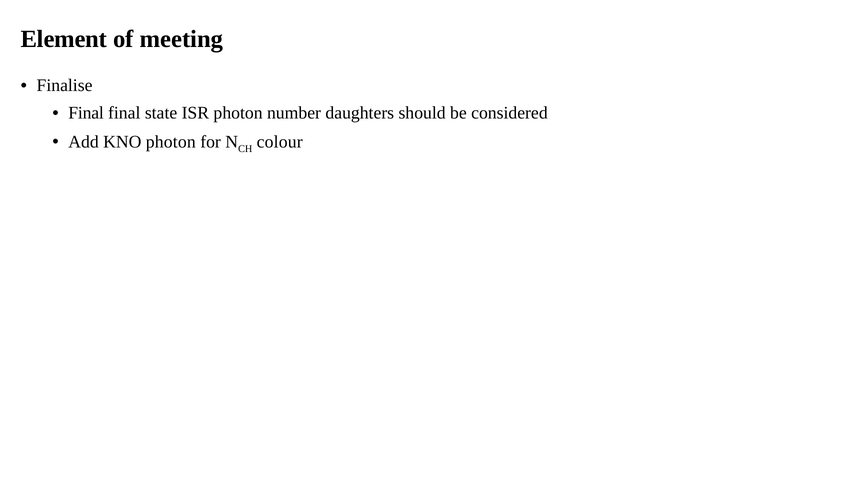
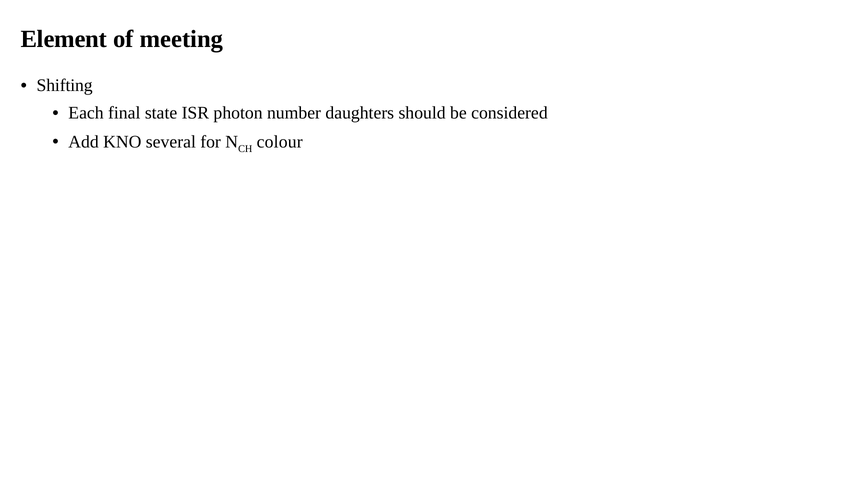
Finalise: Finalise -> Shifting
Final at (86, 113): Final -> Each
KNO photon: photon -> several
